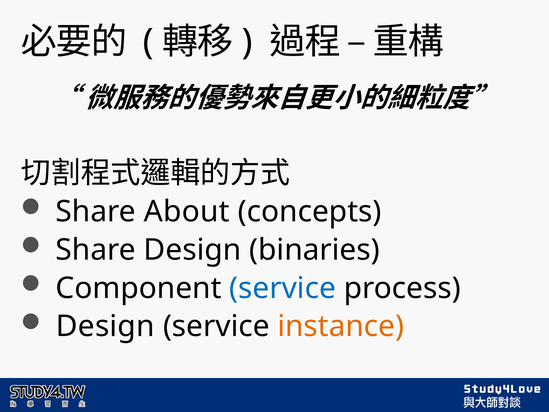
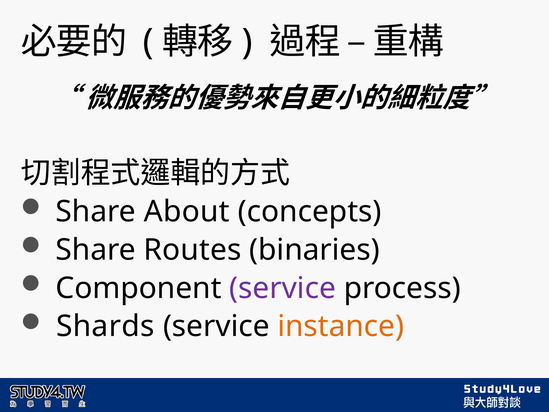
Share Design: Design -> Routes
service at (283, 288) colour: blue -> purple
Design at (105, 326): Design -> Shards
